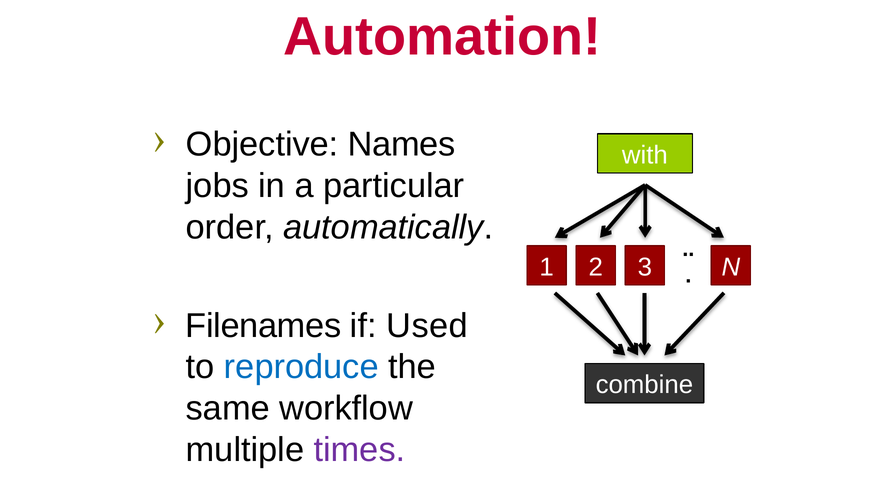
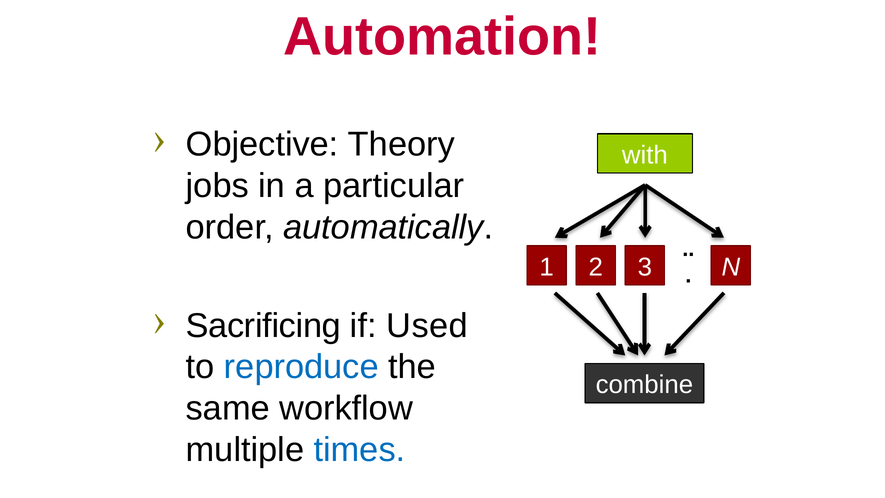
Names: Names -> Theory
Filenames: Filenames -> Sacrificing
times colour: purple -> blue
